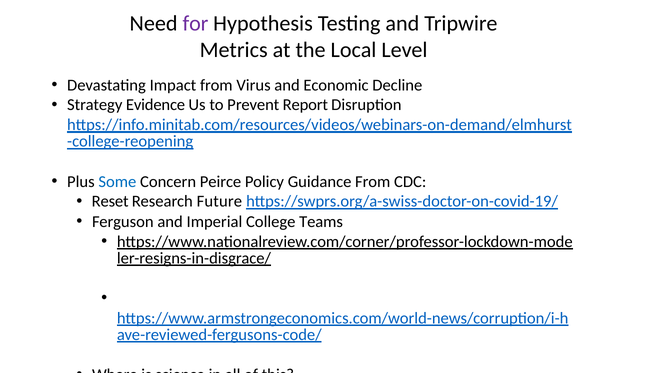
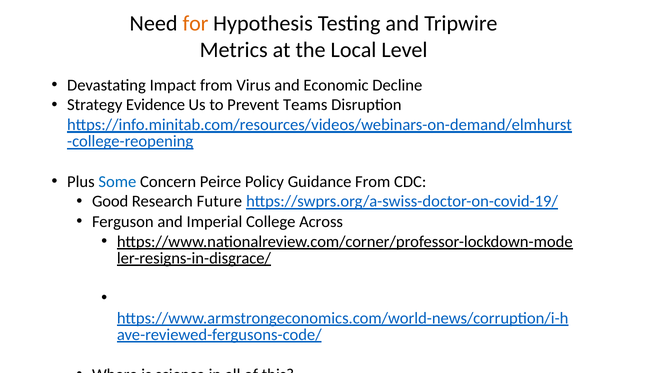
for colour: purple -> orange
Report: Report -> Teams
Reset: Reset -> Good
Teams: Teams -> Across
